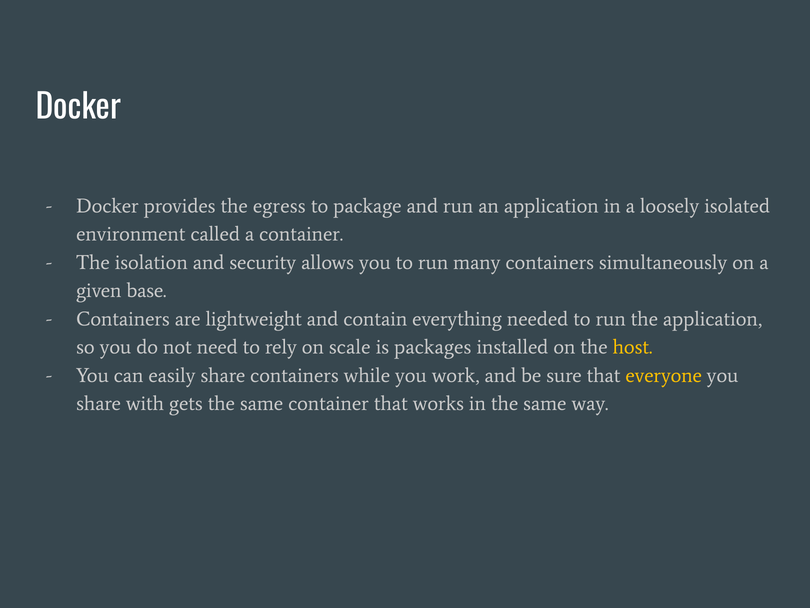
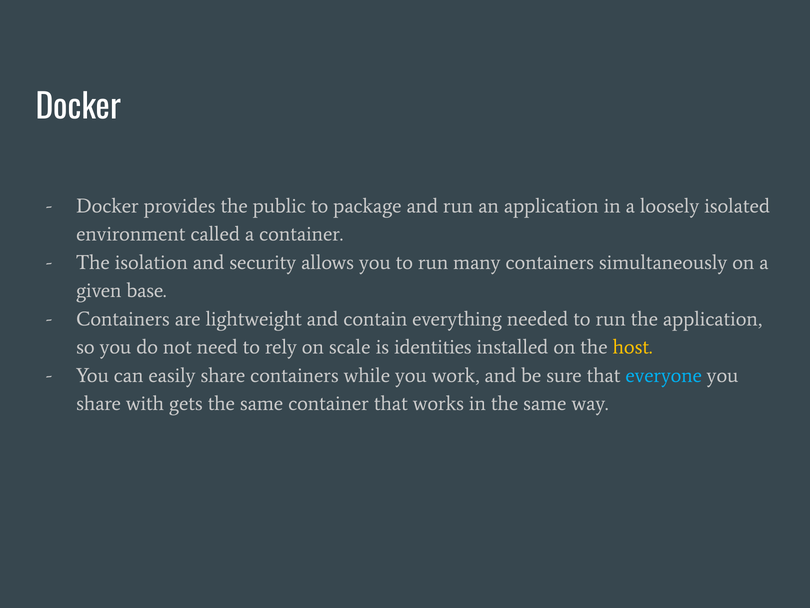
egress: egress -> public
packages: packages -> identities
everyone colour: yellow -> light blue
